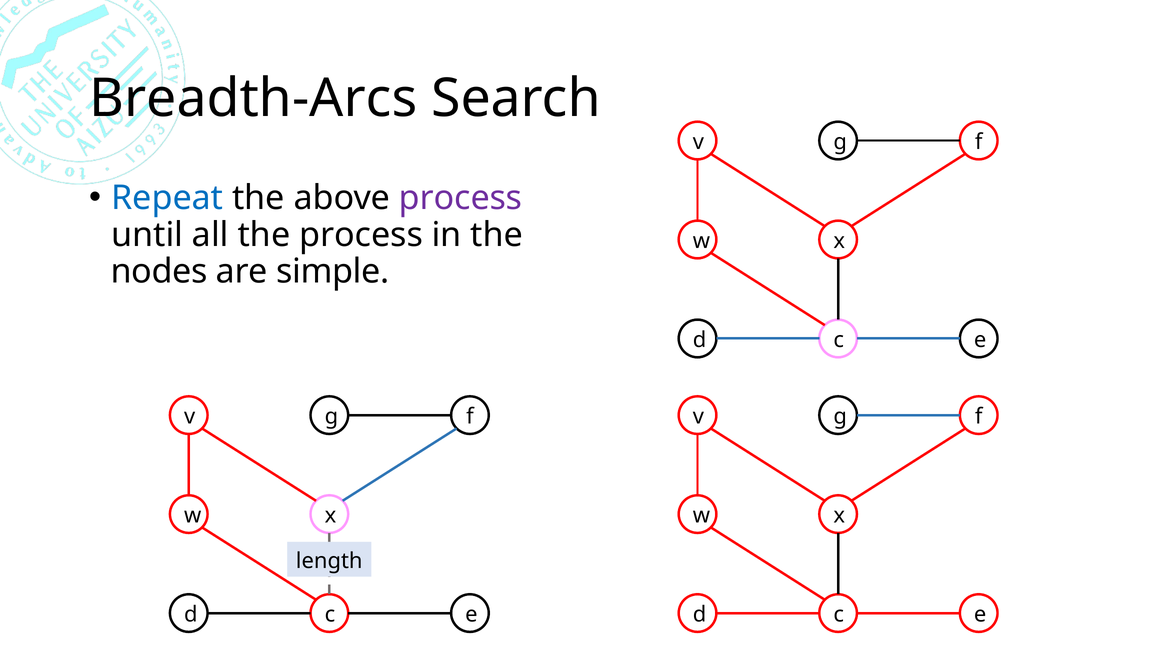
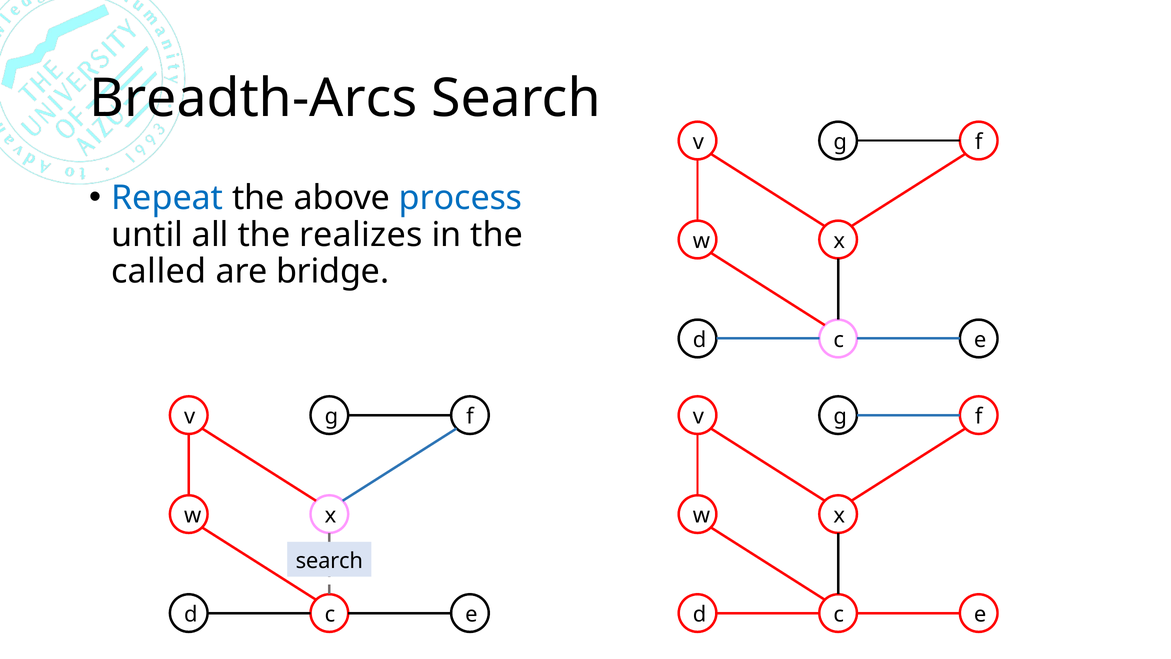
process at (461, 198) colour: purple -> blue
the process: process -> realizes
nodes: nodes -> called
simple: simple -> bridge
length at (329, 561): length -> search
